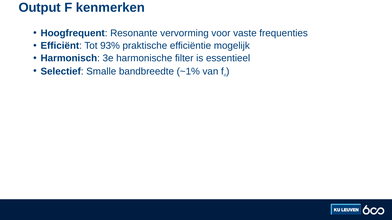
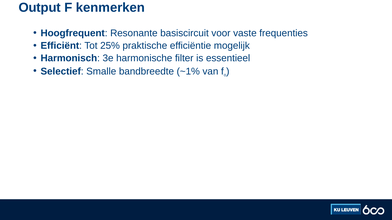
vervorming: vervorming -> basiscircuit
93%: 93% -> 25%
